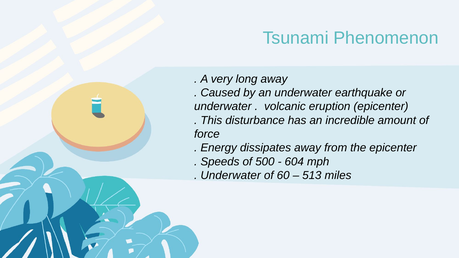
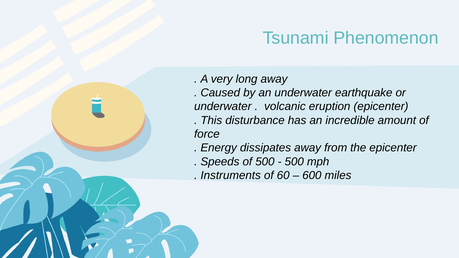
604 at (294, 162): 604 -> 500
Underwater at (231, 175): Underwater -> Instruments
513: 513 -> 600
